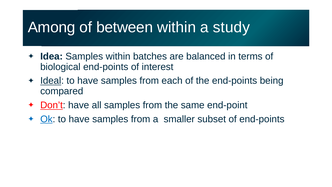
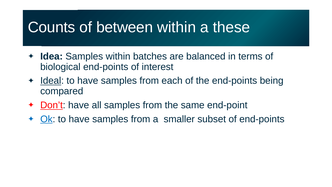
Among: Among -> Counts
study: study -> these
